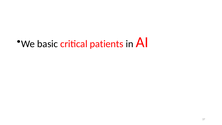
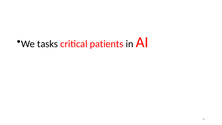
basic: basic -> tasks
